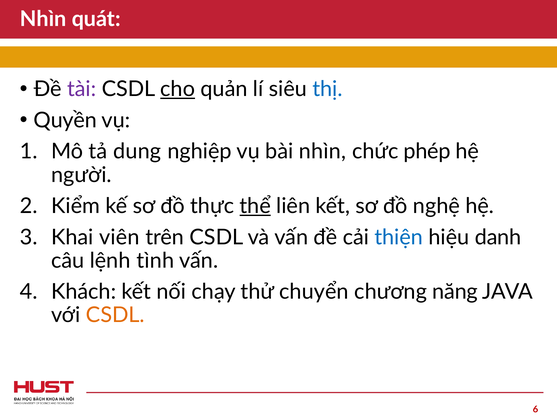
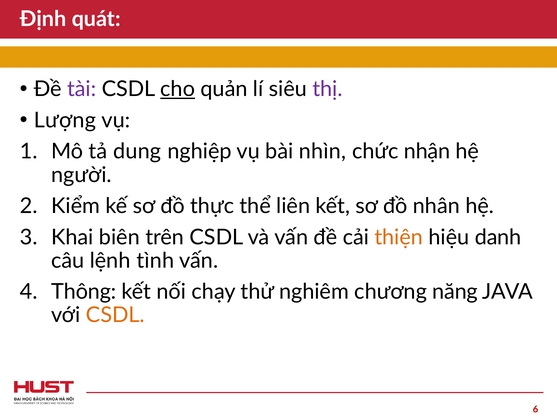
Nhìn at (43, 19): Nhìn -> Định
thị colour: blue -> purple
Quyền: Quyền -> Lượng
phép: phép -> nhận
thể underline: present -> none
nghệ: nghệ -> nhân
viên: viên -> biên
thiện colour: blue -> orange
Khách: Khách -> Thông
chuyển: chuyển -> nghiêm
